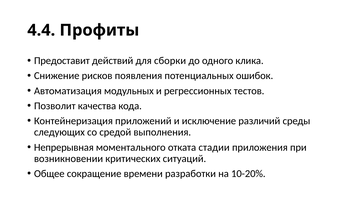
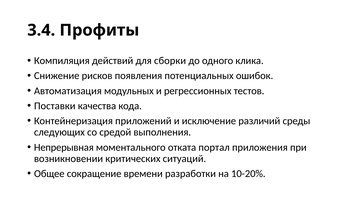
4.4: 4.4 -> 3.4
Предоставит: Предоставит -> Компиляция
Позволит: Позволит -> Поставки
стадии: стадии -> портал
